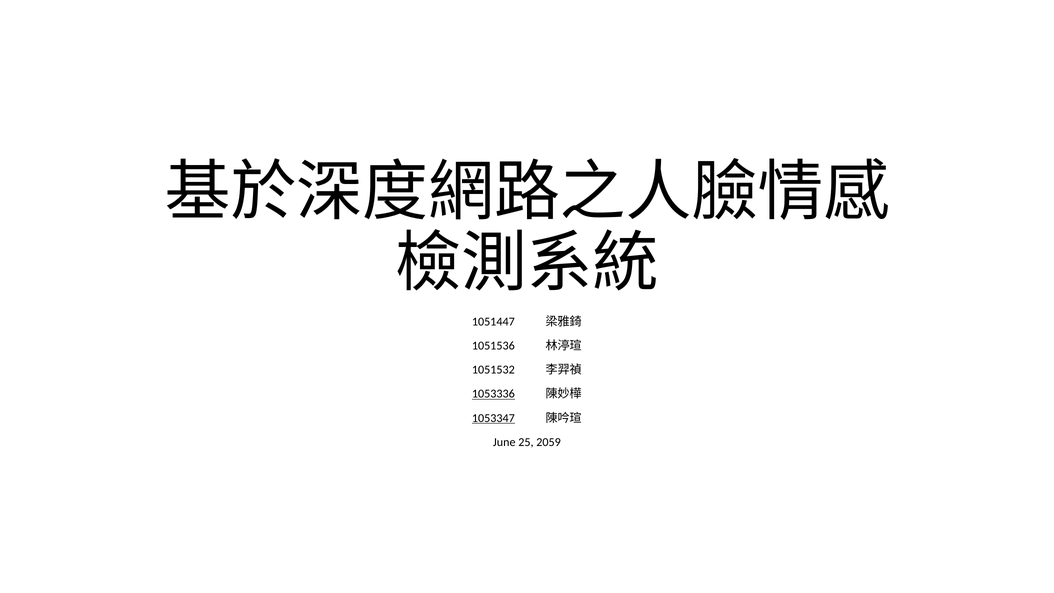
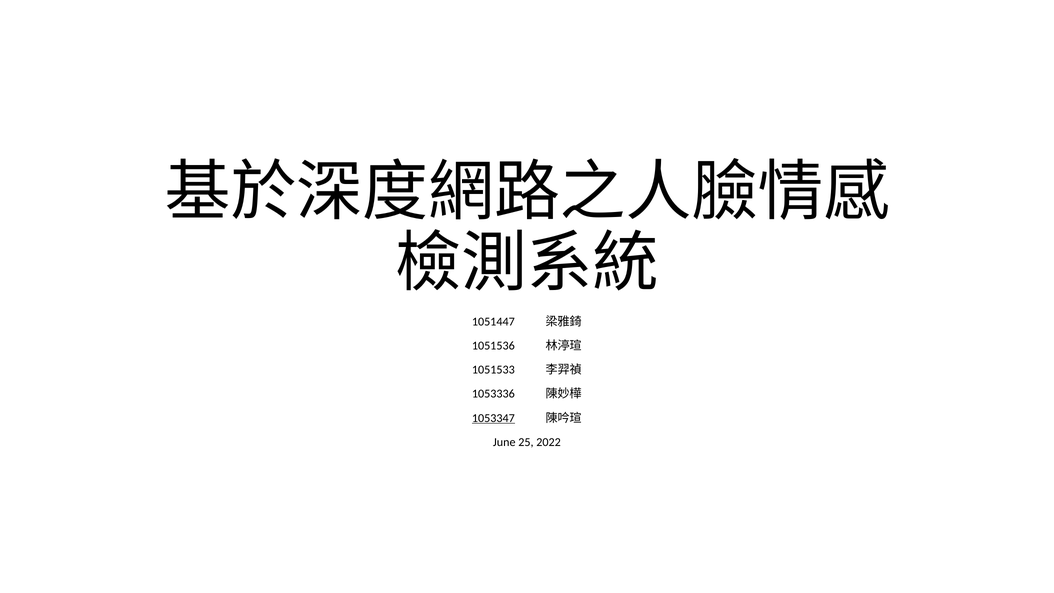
1051532: 1051532 -> 1051533
1053336 underline: present -> none
2059: 2059 -> 2022
